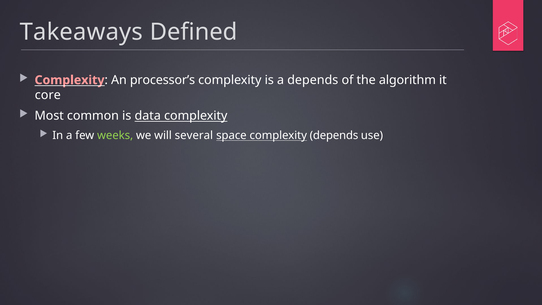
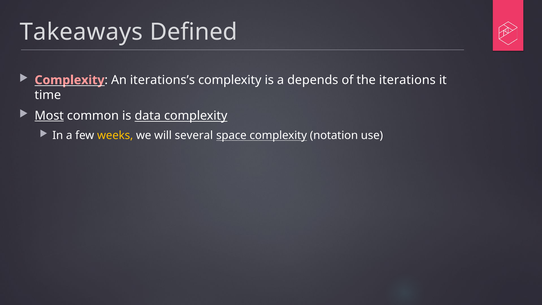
processor’s: processor’s -> iterations’s
algorithm: algorithm -> iterations
core: core -> time
Most underline: none -> present
weeks colour: light green -> yellow
complexity depends: depends -> notation
